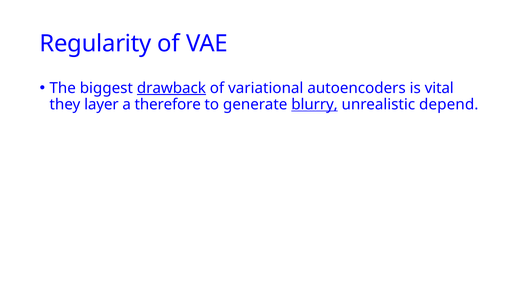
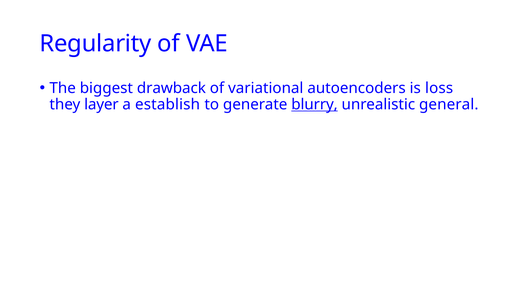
drawback underline: present -> none
vital: vital -> loss
therefore: therefore -> establish
depend: depend -> general
